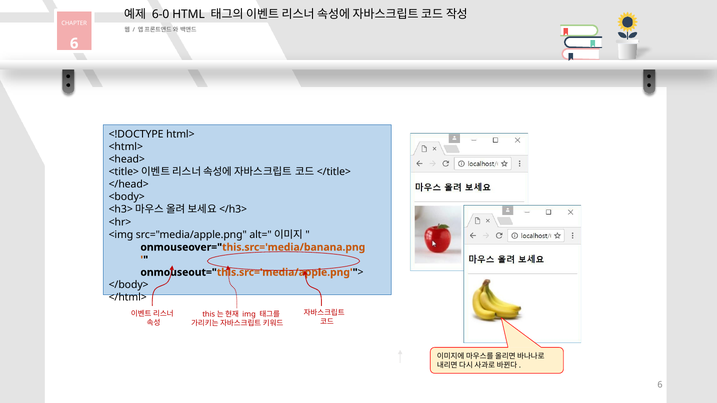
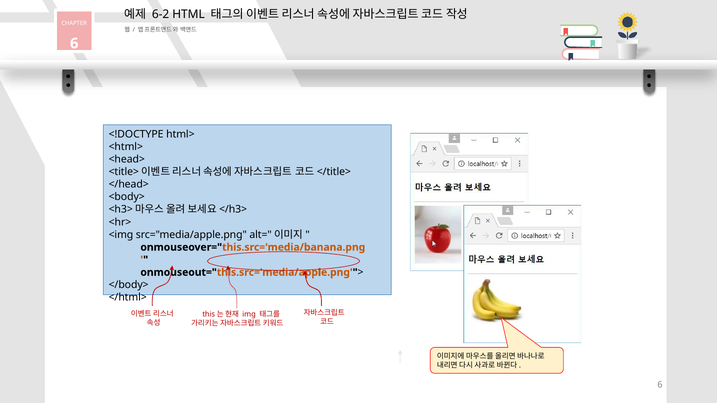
6-0: 6-0 -> 6-2
